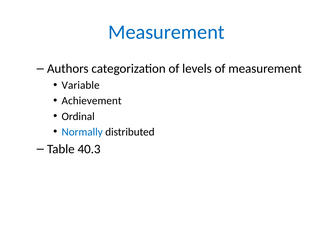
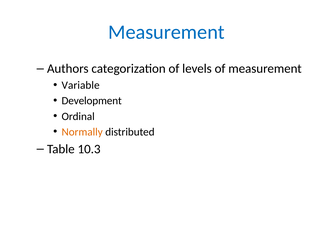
Achievement: Achievement -> Development
Normally colour: blue -> orange
40.3: 40.3 -> 10.3
